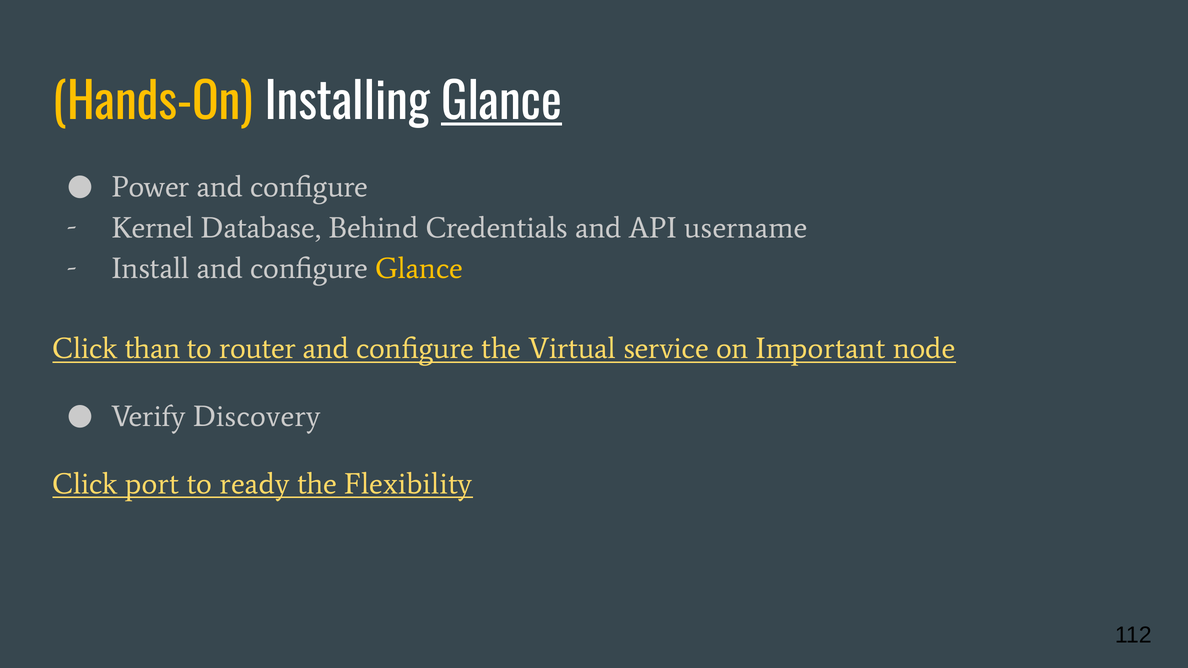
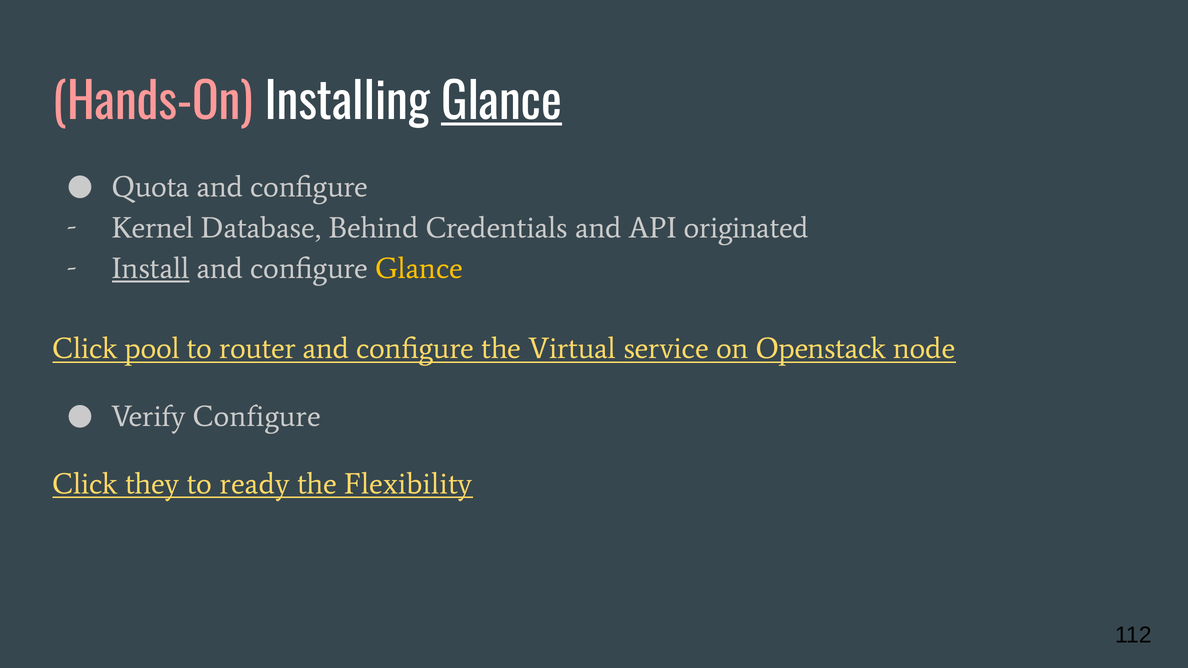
Hands-On colour: yellow -> pink
Power: Power -> Quota
username: username -> originated
Install underline: none -> present
than: than -> pool
Important: Important -> Openstack
Verify Discovery: Discovery -> Configure
port: port -> they
